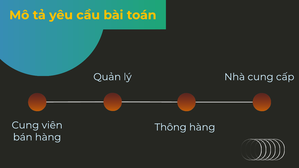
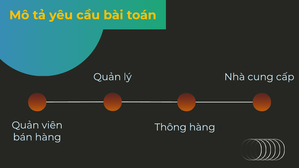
Cung at (25, 125): Cung -> Quản
